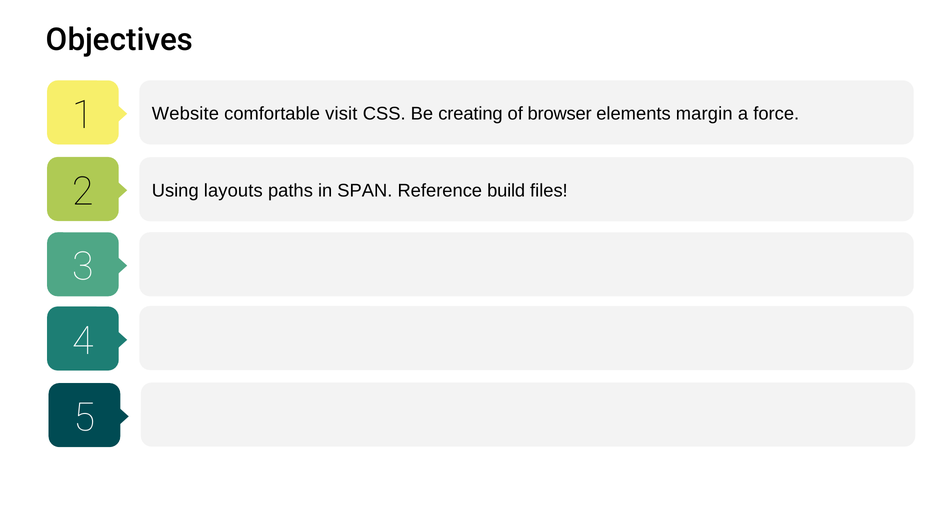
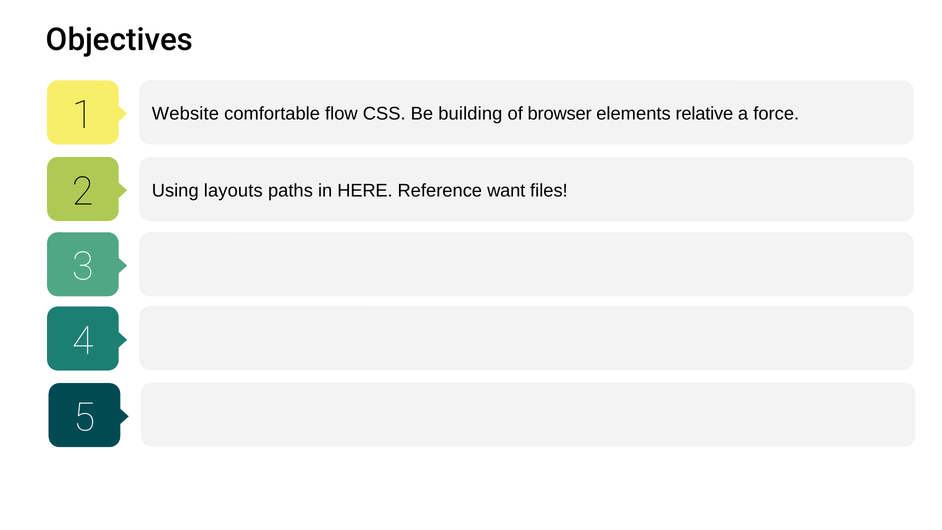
visit: visit -> flow
creating: creating -> building
margin: margin -> relative
SPAN: SPAN -> HERE
build: build -> want
